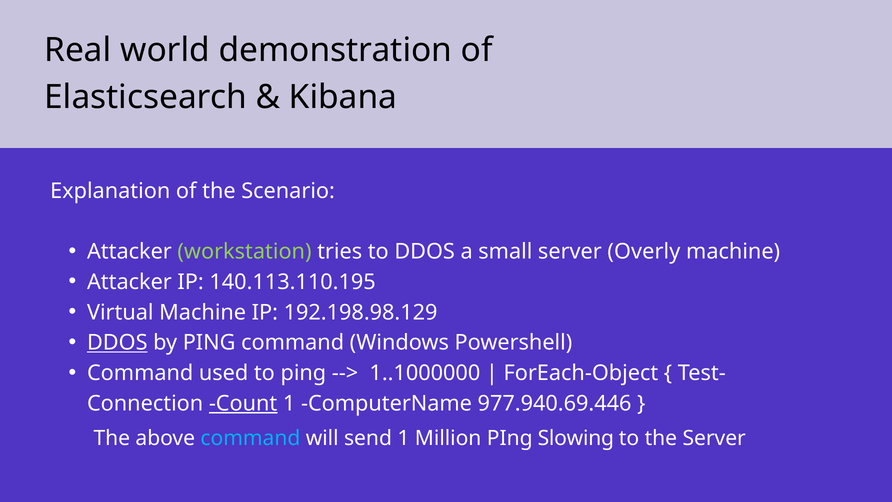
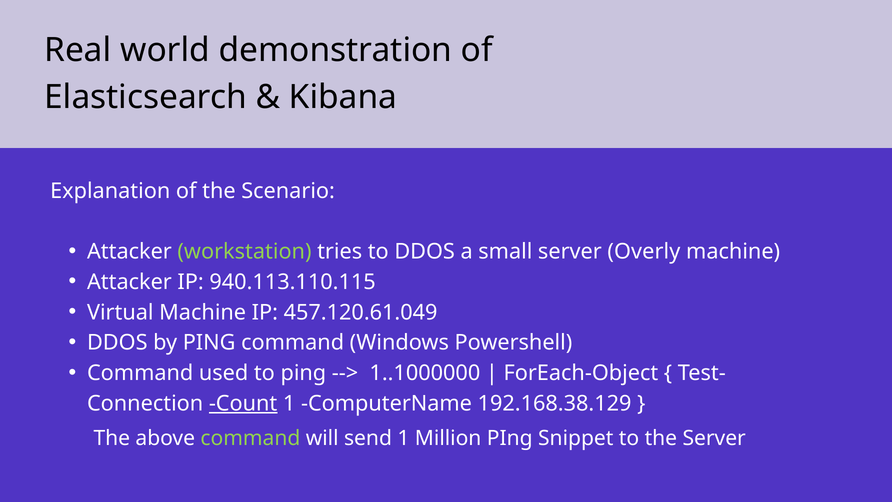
140.113.110.195: 140.113.110.195 -> 940.113.110.115
192.198.98.129: 192.198.98.129 -> 457.120.61.049
DDOS at (117, 343) underline: present -> none
977.940.69.446: 977.940.69.446 -> 192.168.38.129
command at (250, 438) colour: light blue -> light green
Slowing: Slowing -> Snippet
